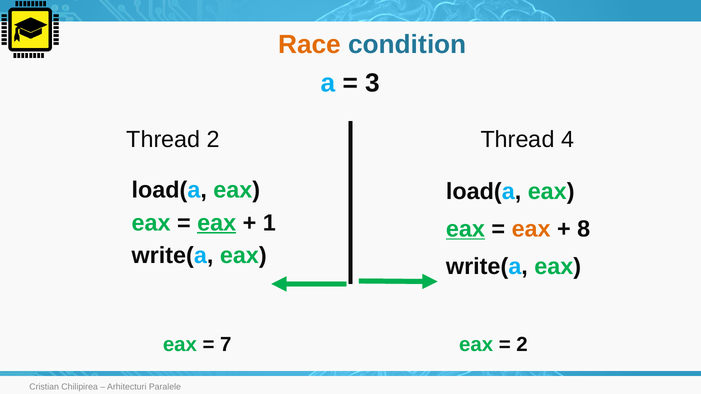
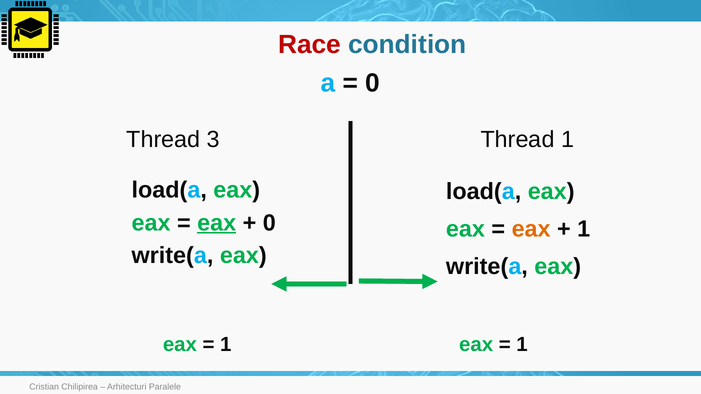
Race colour: orange -> red
3 at (373, 83): 3 -> 0
Thread 2: 2 -> 3
Thread 4: 4 -> 1
1 at (269, 223): 1 -> 0
eax at (465, 229) underline: present -> none
8 at (584, 229): 8 -> 1
7 at (226, 345): 7 -> 1
2 at (522, 345): 2 -> 1
